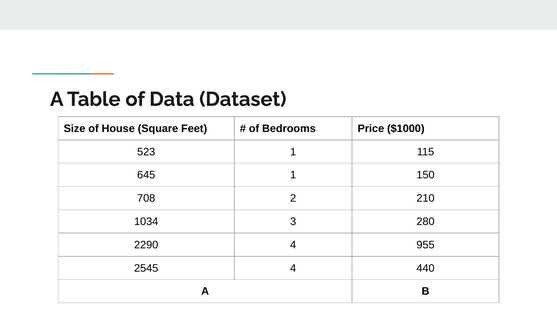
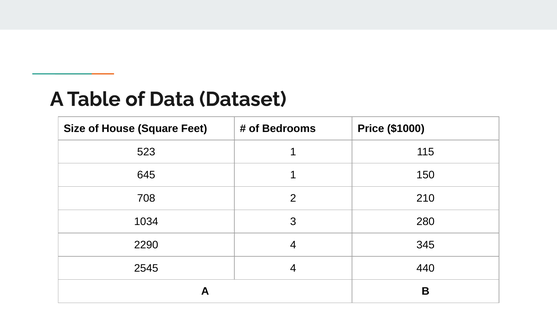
955: 955 -> 345
